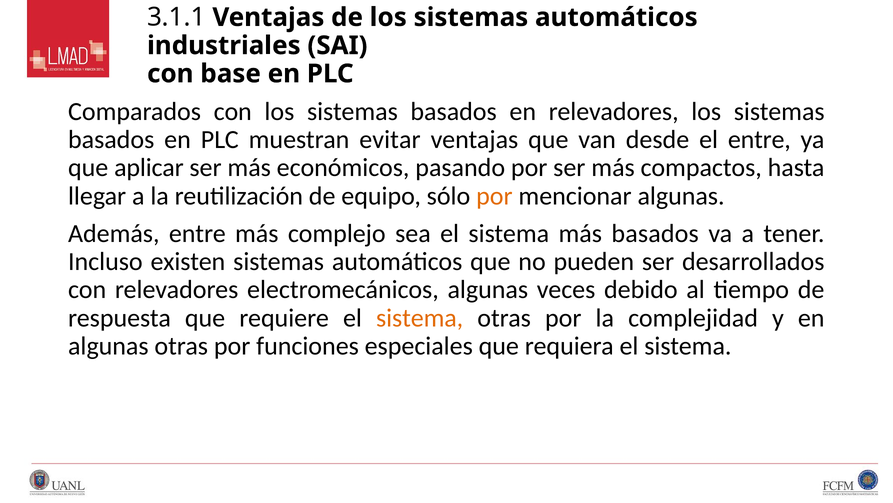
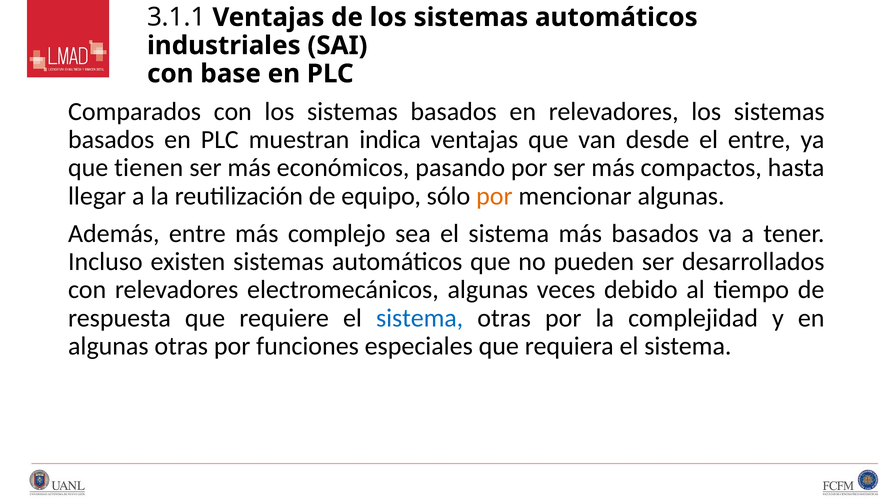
evitar: evitar -> indica
aplicar: aplicar -> tienen
sistema at (420, 318) colour: orange -> blue
